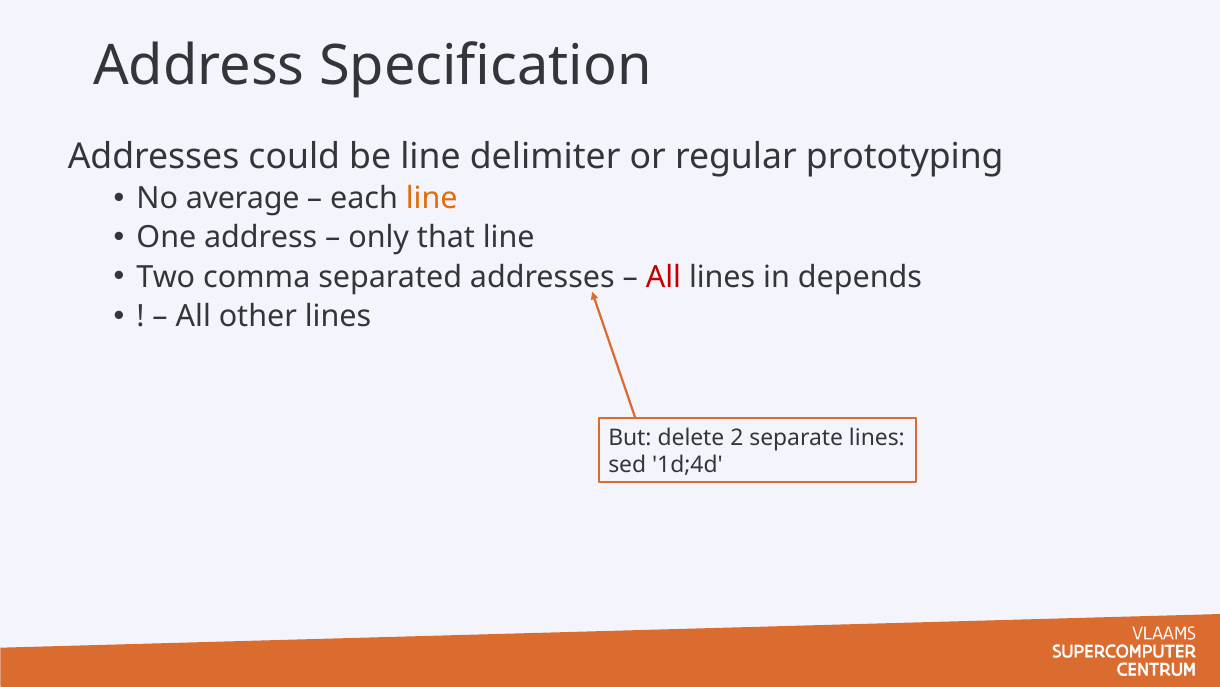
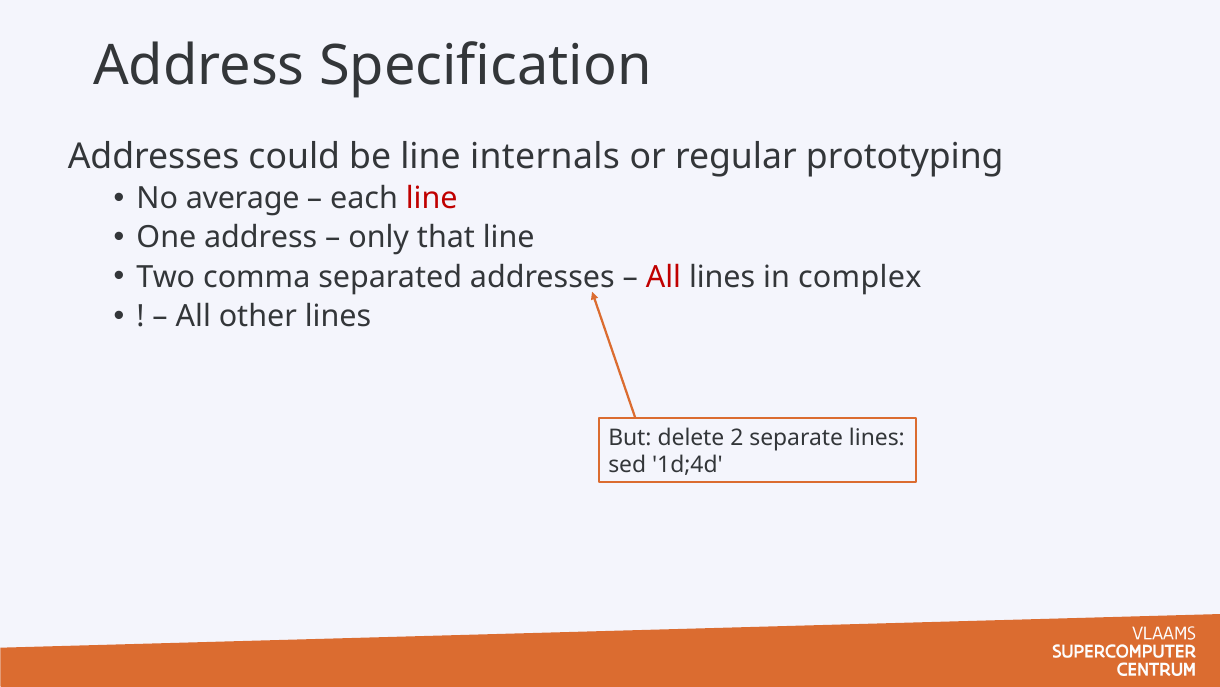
delimiter: delimiter -> internals
line at (432, 198) colour: orange -> red
depends: depends -> complex
